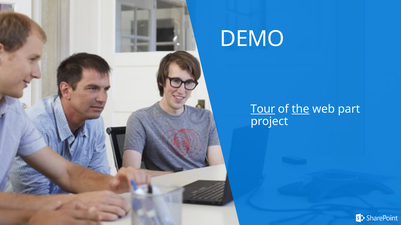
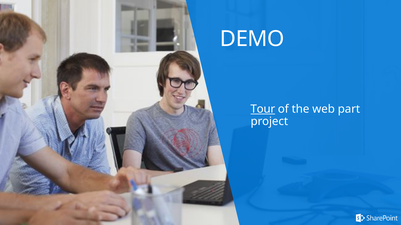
the underline: present -> none
